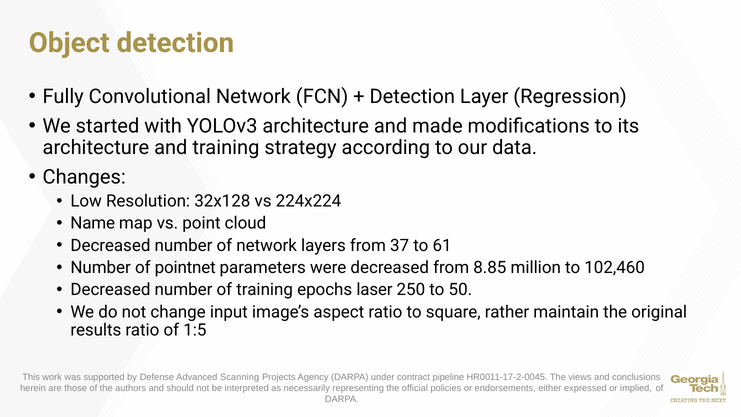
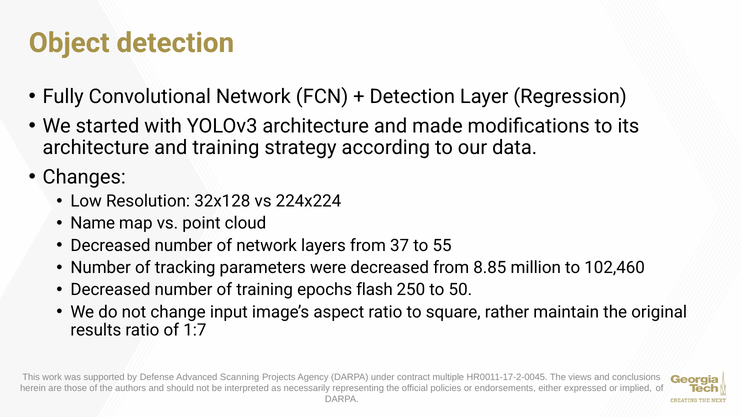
61: 61 -> 55
pointnet: pointnet -> tracking
laser: laser -> flash
1:5: 1:5 -> 1:7
pipeline: pipeline -> multiple
